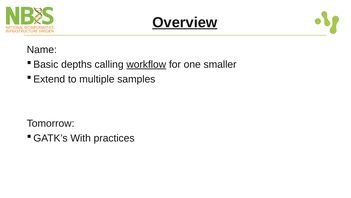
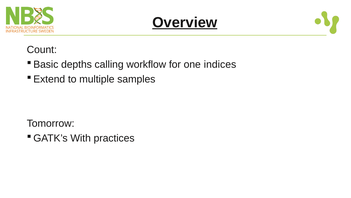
Name: Name -> Count
workflow underline: present -> none
smaller: smaller -> indices
